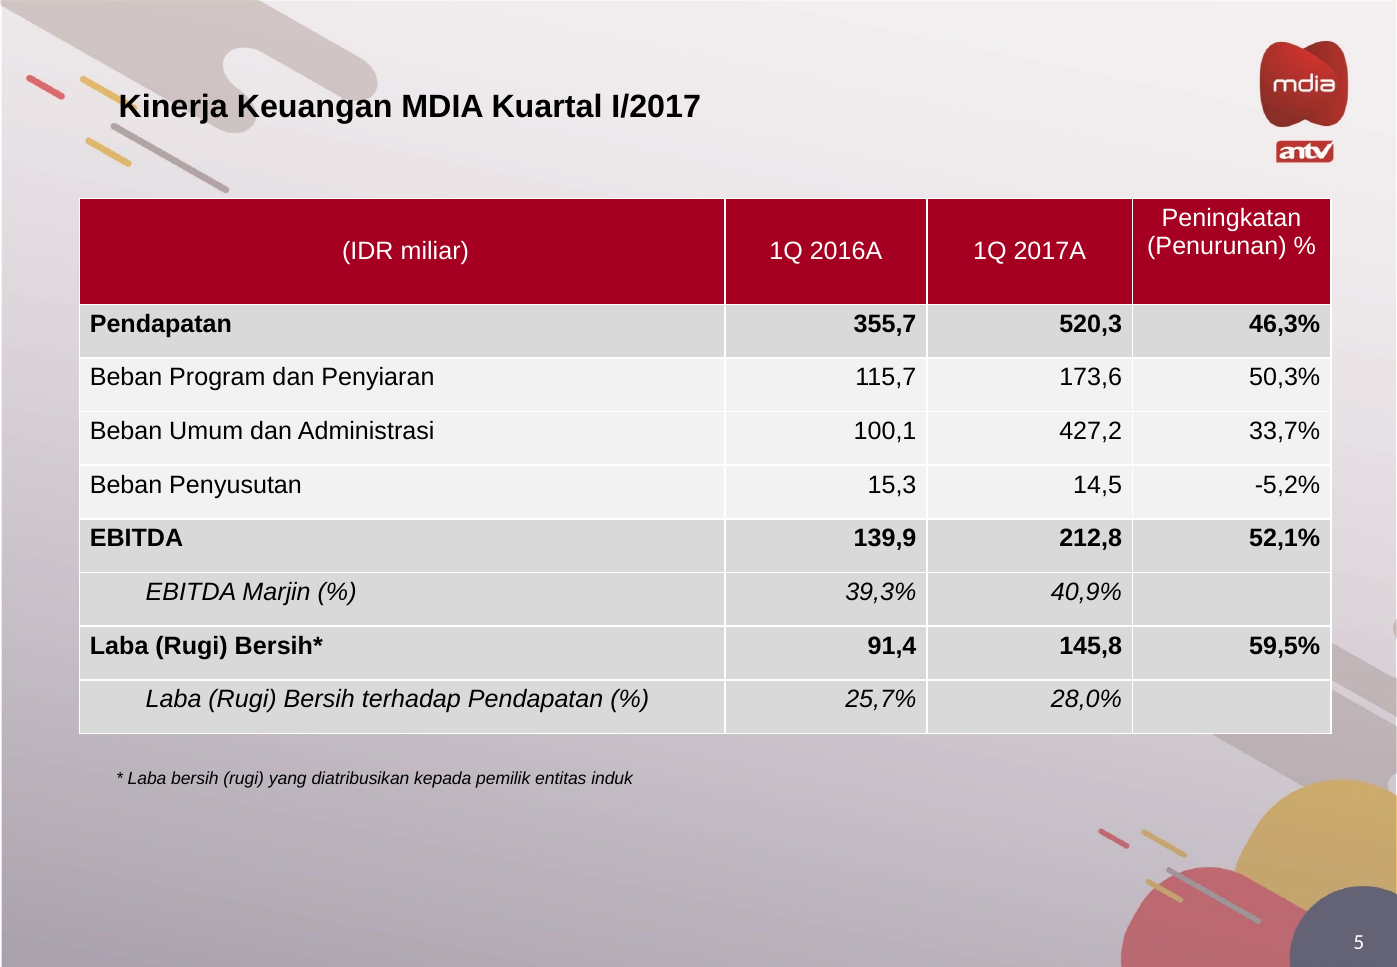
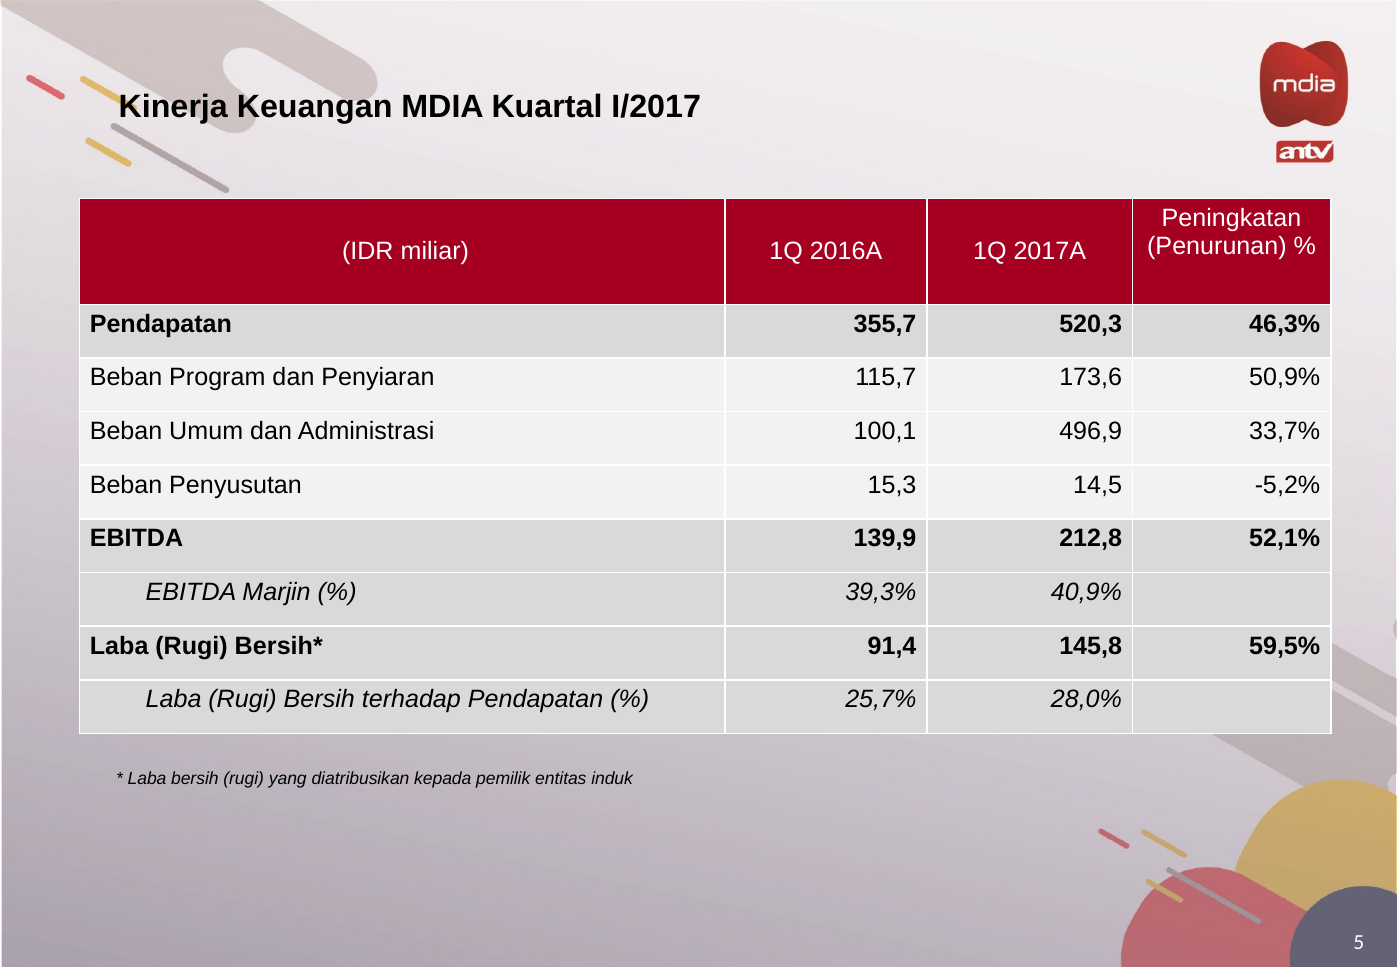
50,3%: 50,3% -> 50,9%
427,2: 427,2 -> 496,9
